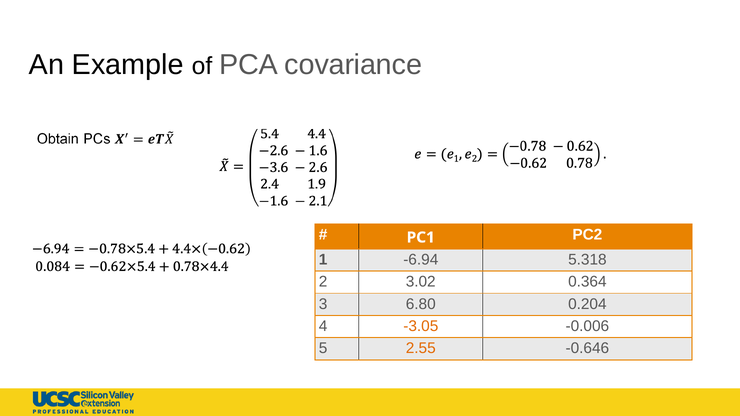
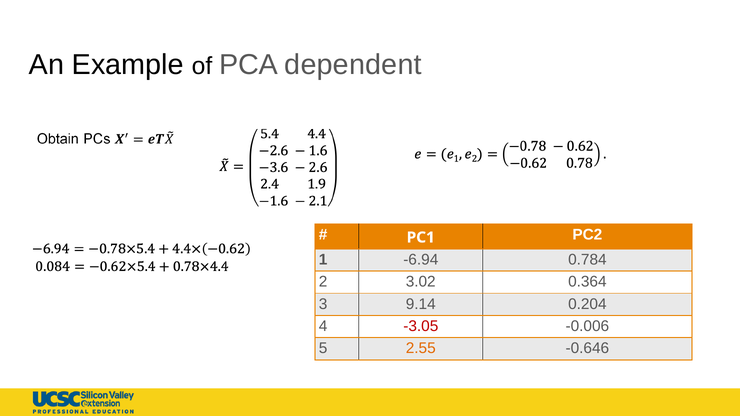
covariance: covariance -> dependent
5.318: 5.318 -> 0.784
6.80: 6.80 -> 9.14
-3.05 colour: orange -> red
